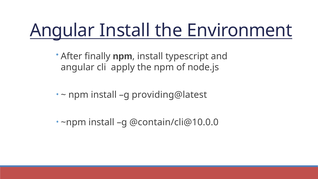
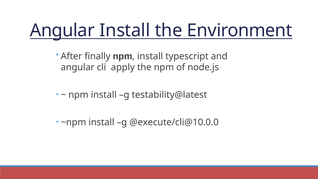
providing@latest: providing@latest -> testability@latest
@contain/cli@10.0.0: @contain/cli@10.0.0 -> @execute/cli@10.0.0
